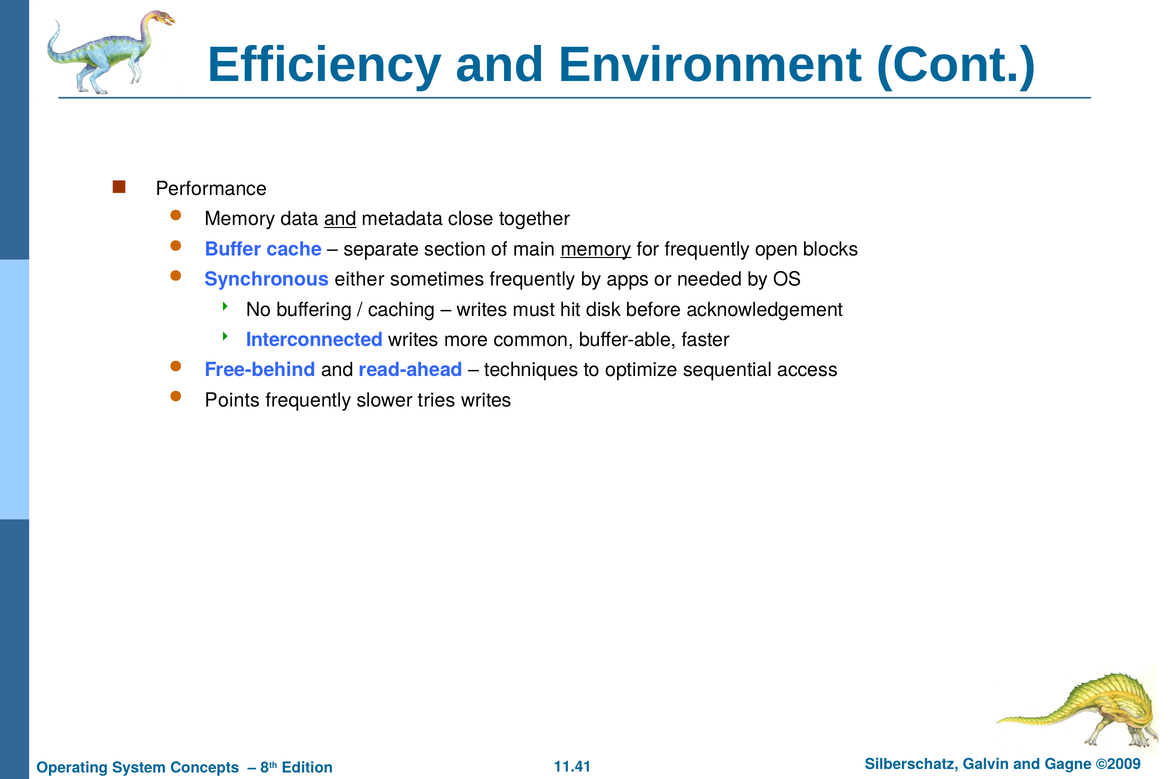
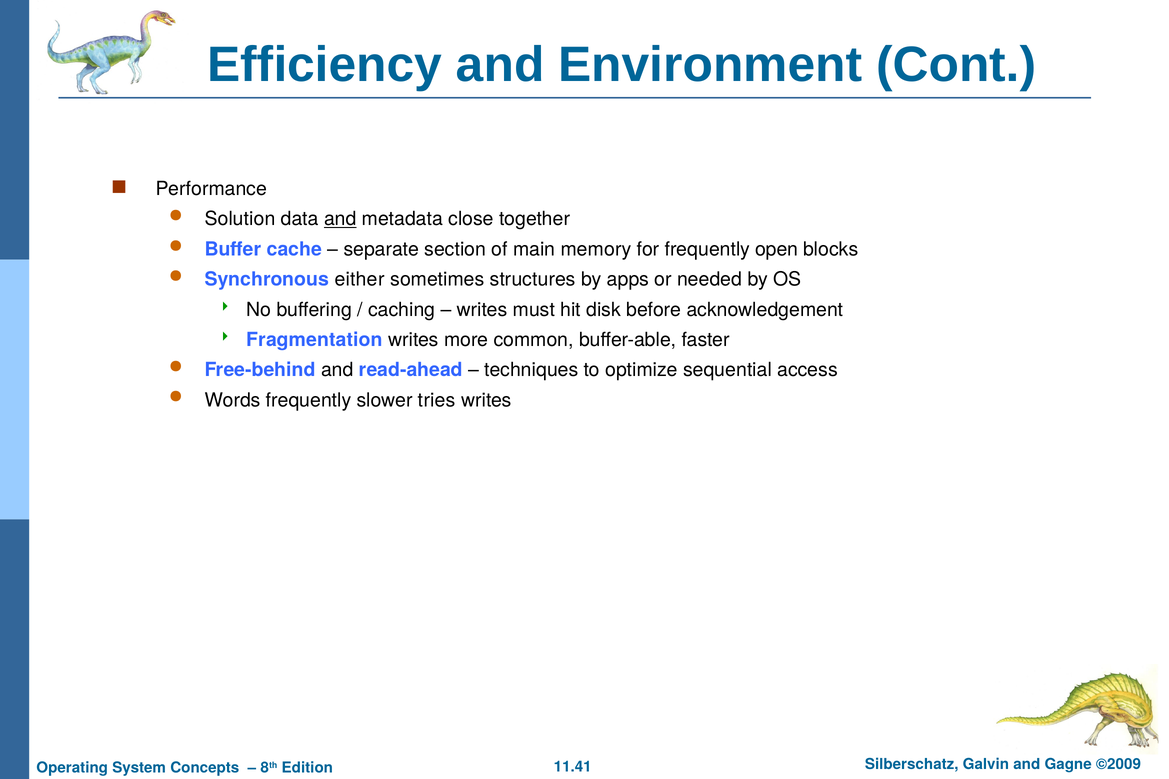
Memory at (240, 219): Memory -> Solution
memory at (596, 249) underline: present -> none
sometimes frequently: frequently -> structures
Interconnected: Interconnected -> Fragmentation
Points: Points -> Words
